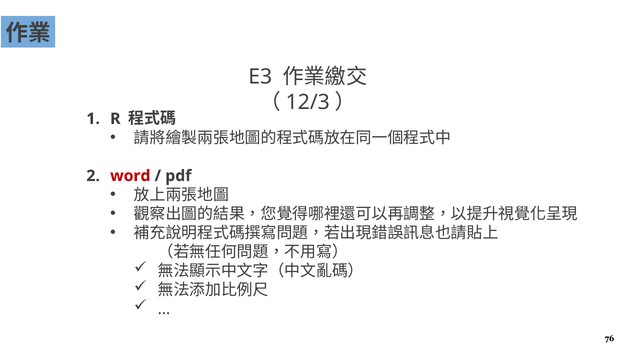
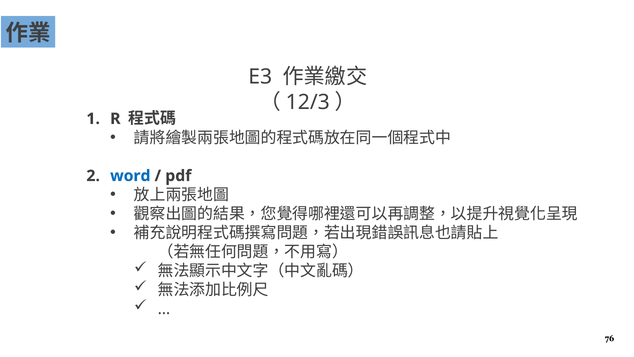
word colour: red -> blue
